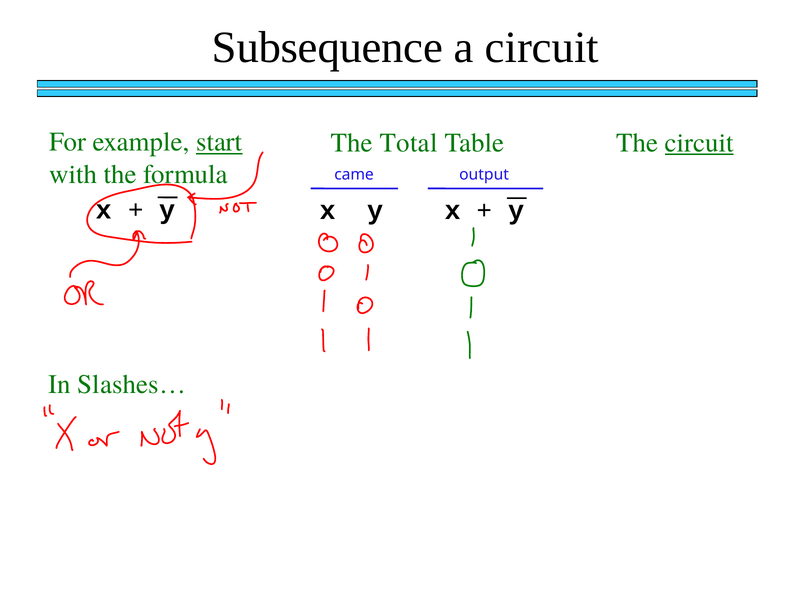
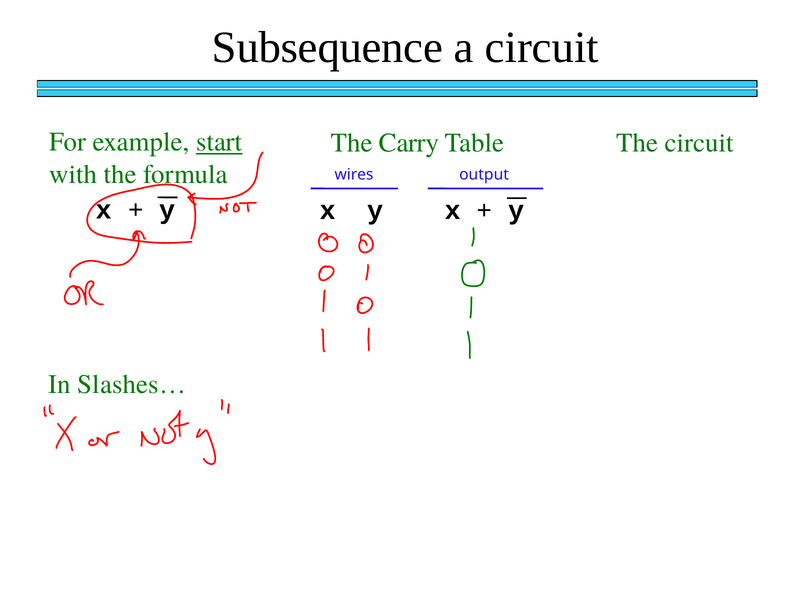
Total: Total -> Carry
circuit at (699, 143) underline: present -> none
came: came -> wires
